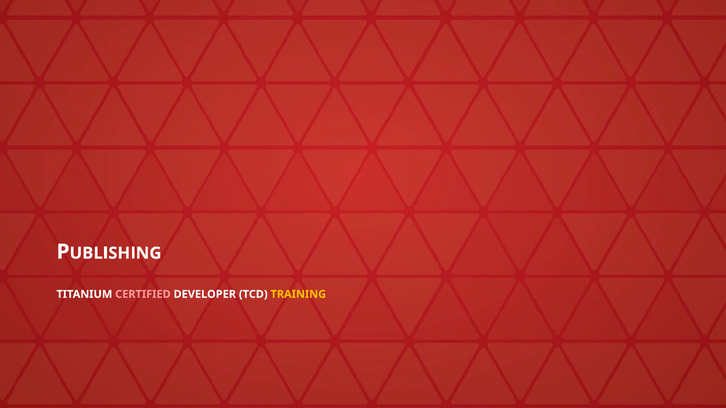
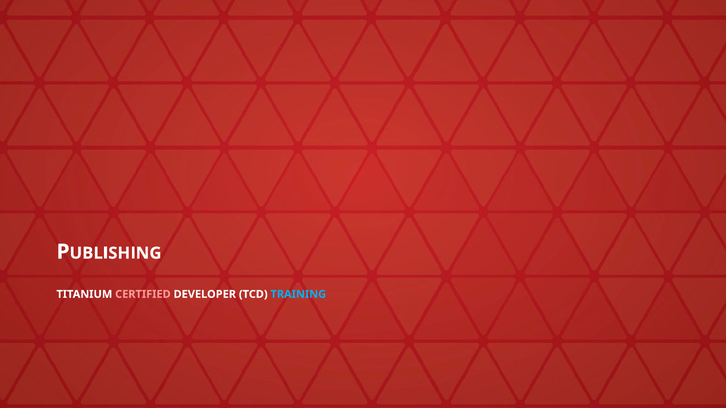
TRAINING colour: yellow -> light blue
